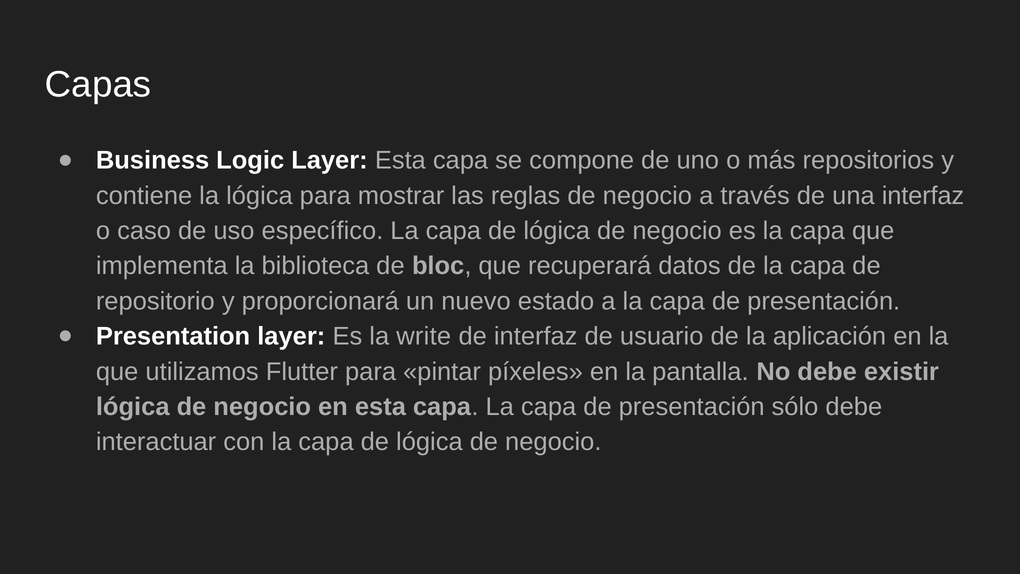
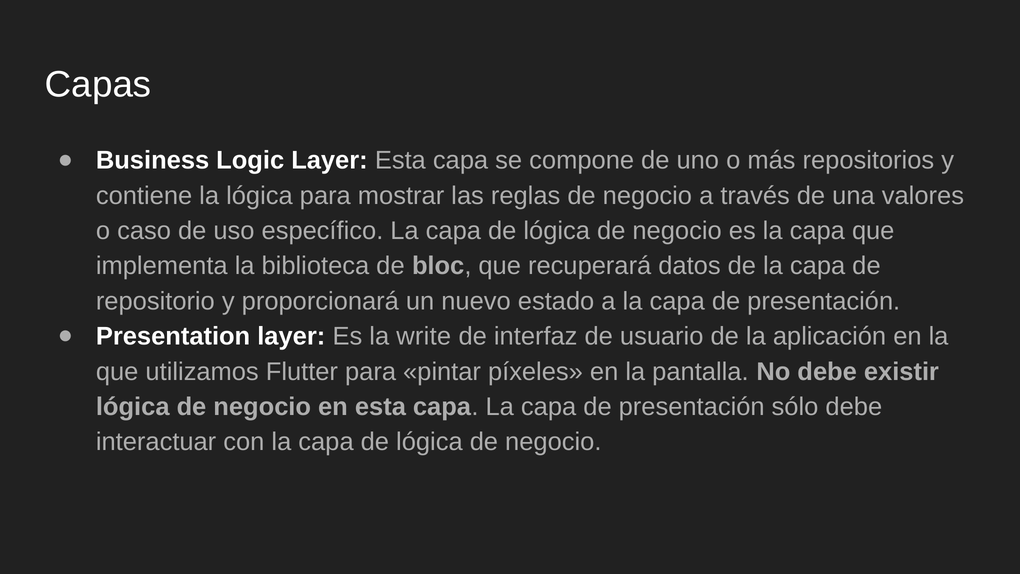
una interfaz: interfaz -> valores
